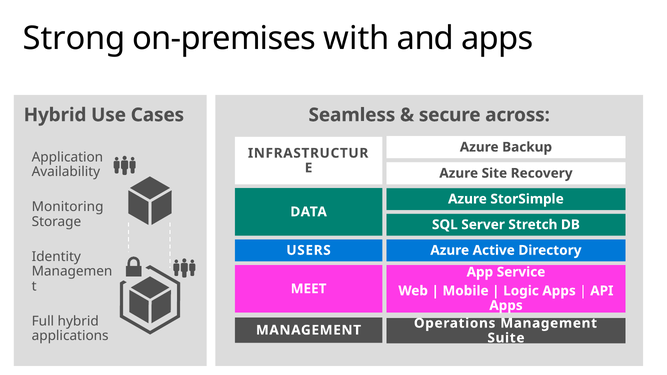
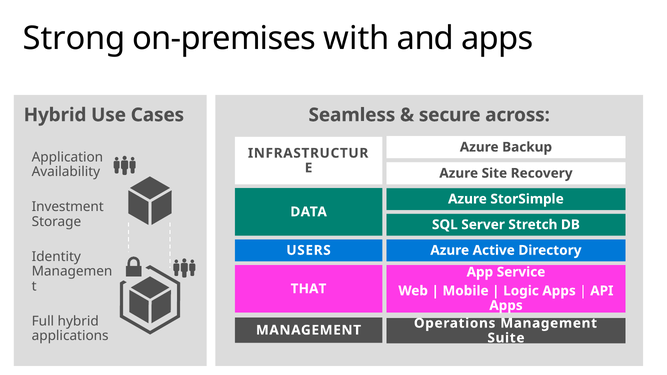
Monitoring: Monitoring -> Investment
MEET: MEET -> THAT
